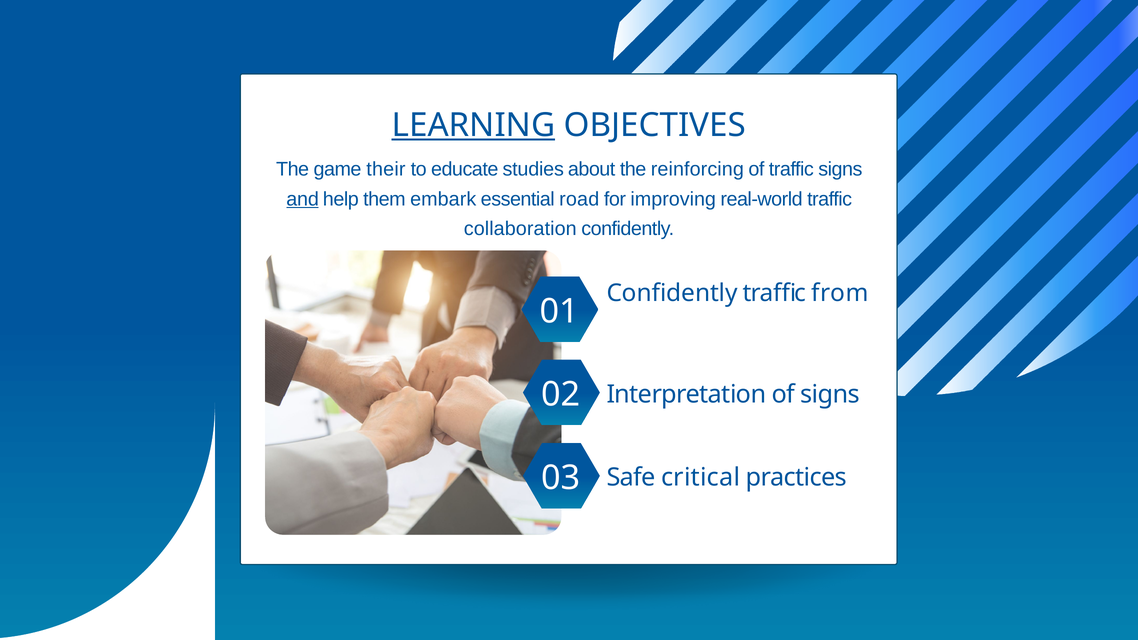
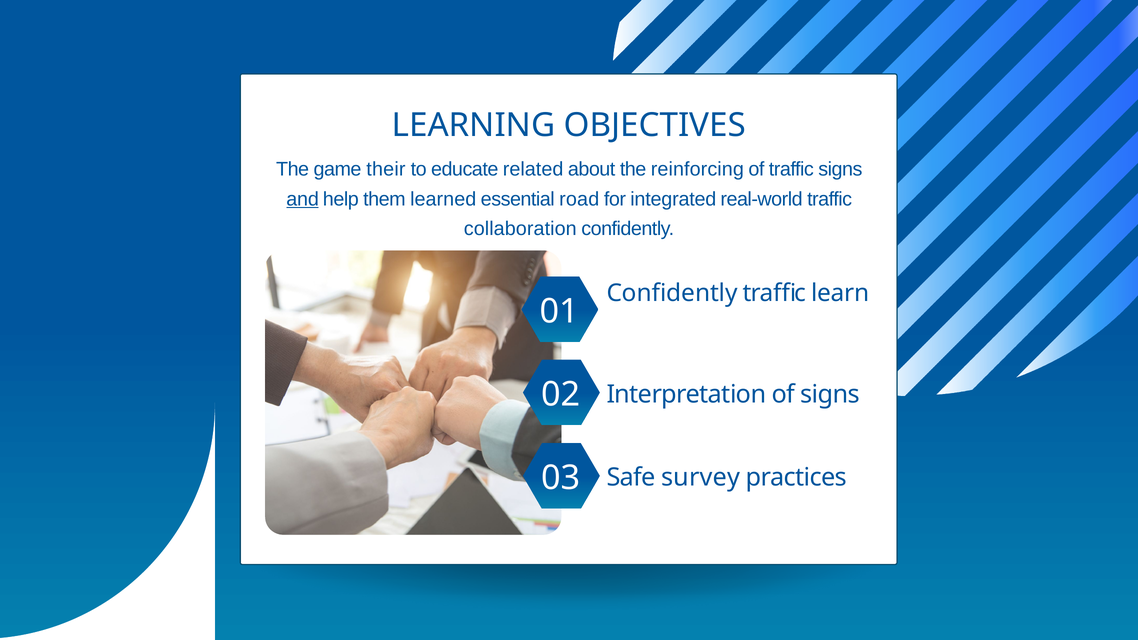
LEARNING underline: present -> none
studies: studies -> related
embark: embark -> learned
improving: improving -> integrated
from: from -> learn
critical: critical -> survey
